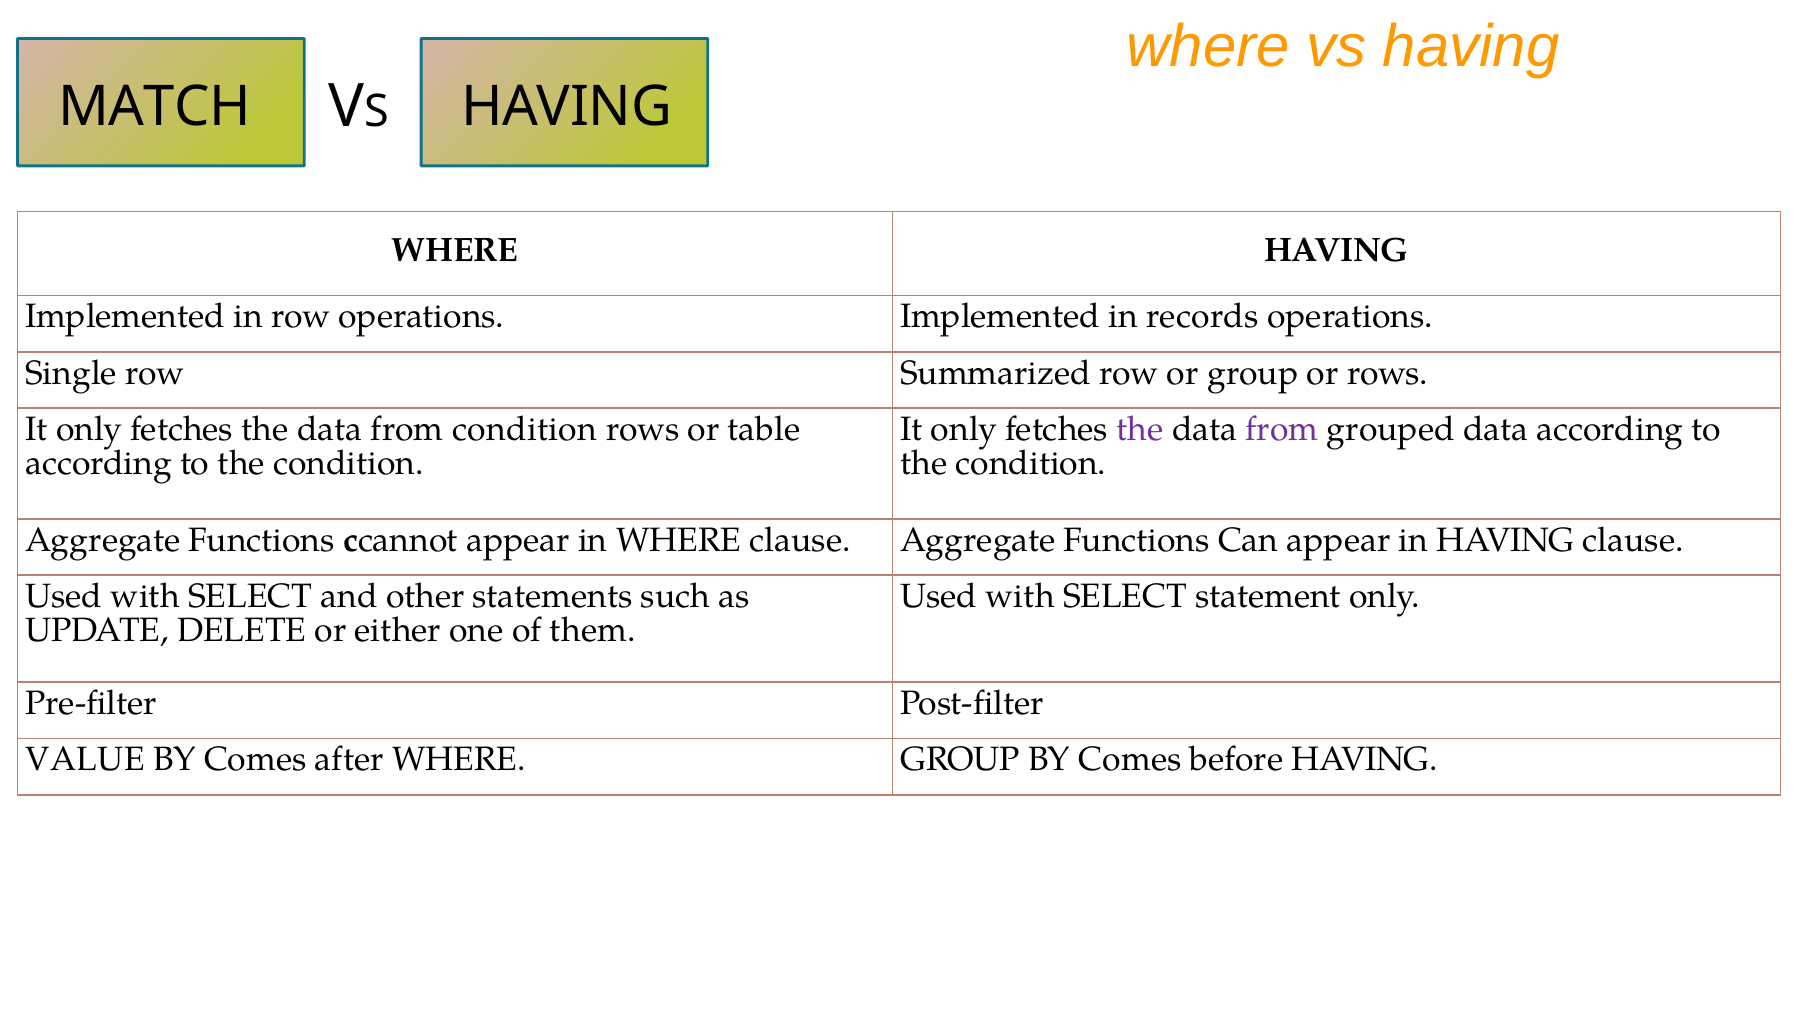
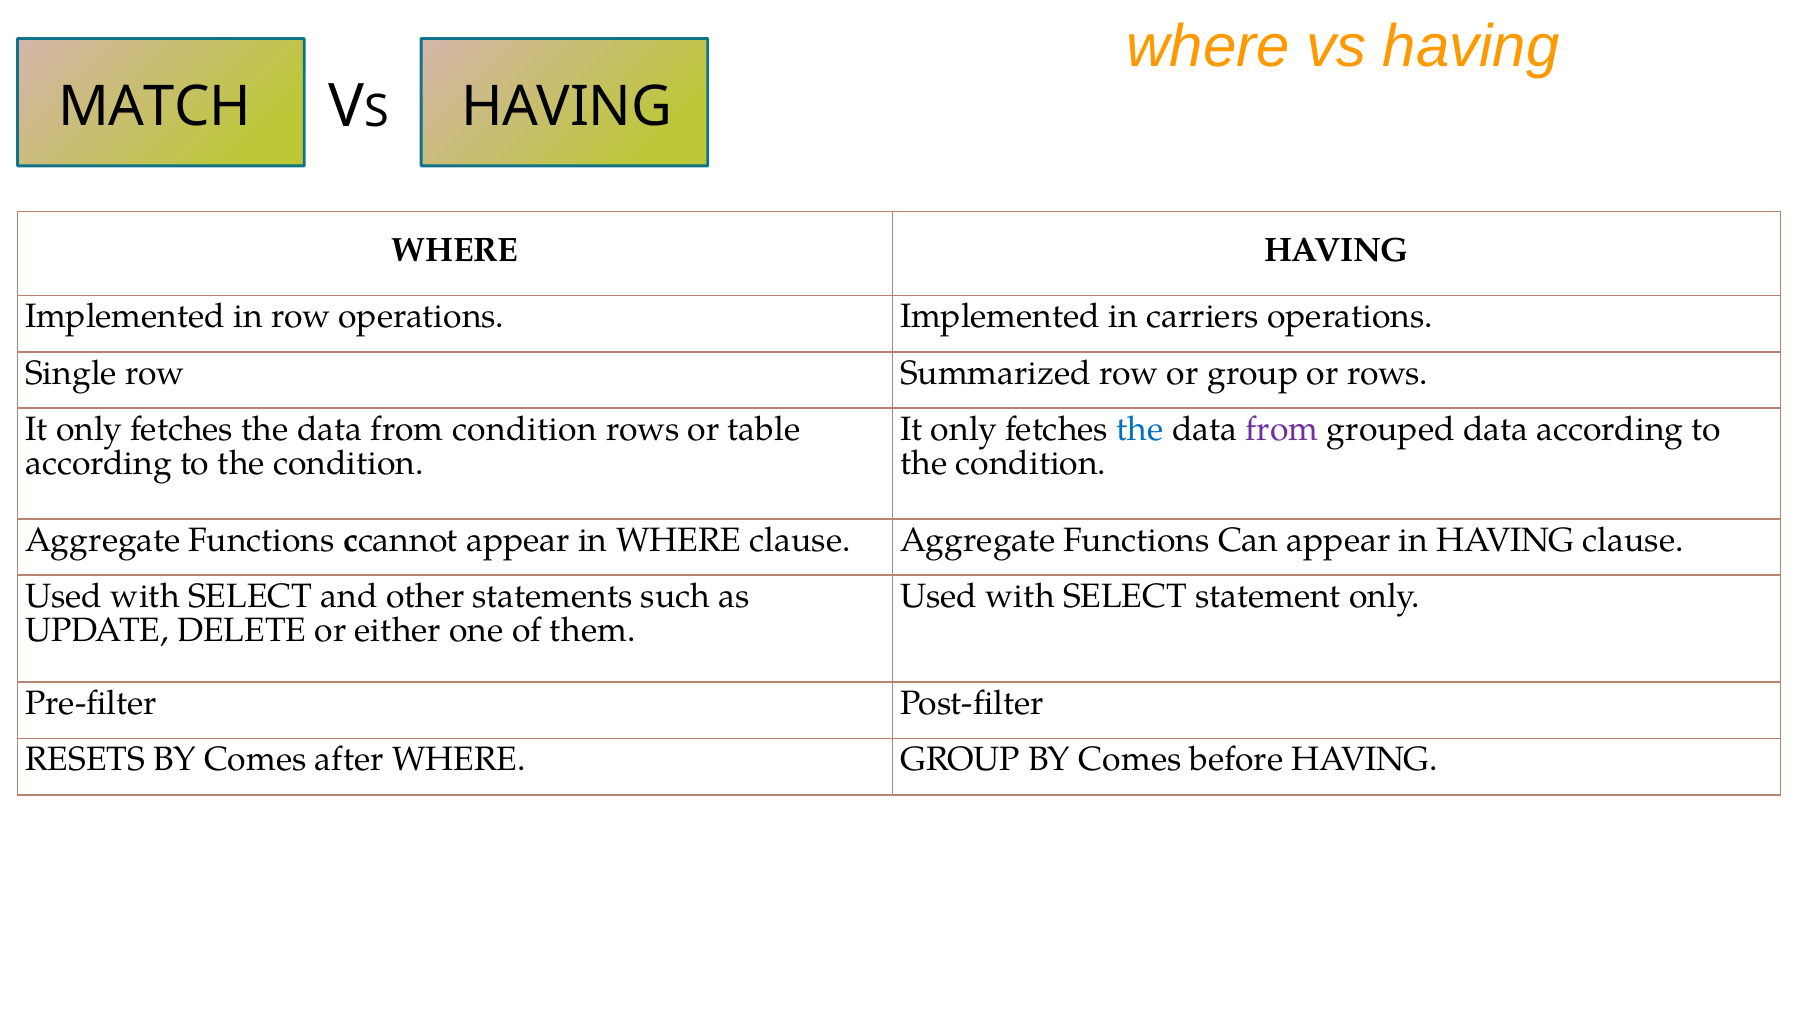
records: records -> carriers
the at (1140, 429) colour: purple -> blue
VALUE: VALUE -> RESETS
